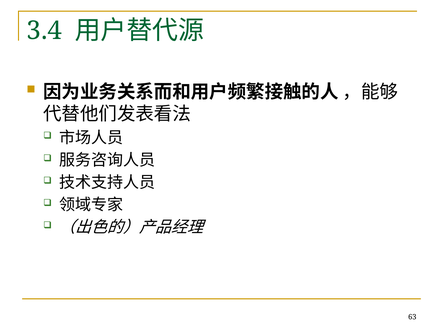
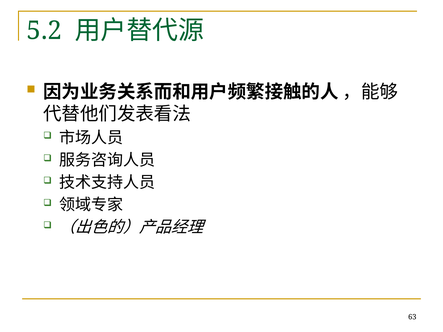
3.4: 3.4 -> 5.2
